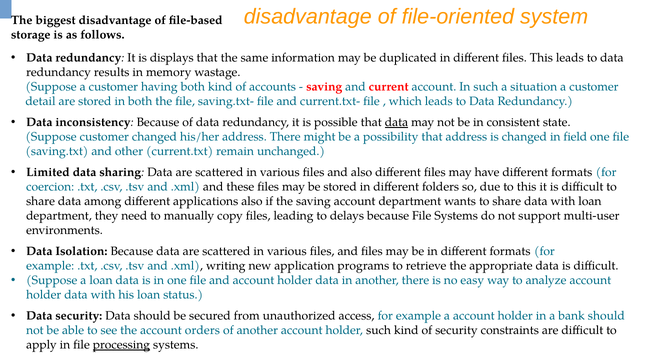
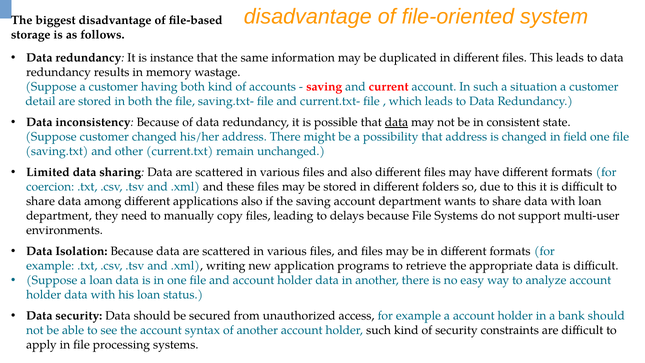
displays: displays -> instance
orders: orders -> syntax
processing underline: present -> none
